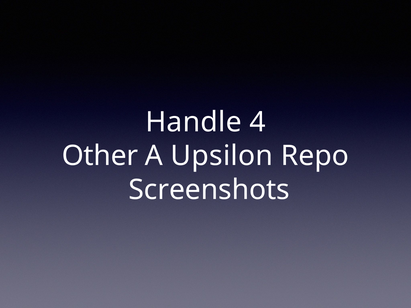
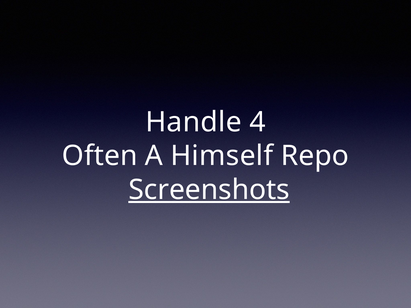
Other: Other -> Often
Upsilon: Upsilon -> Himself
Screenshots underline: none -> present
